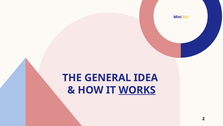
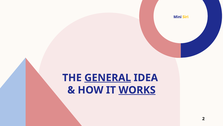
GENERAL underline: none -> present
